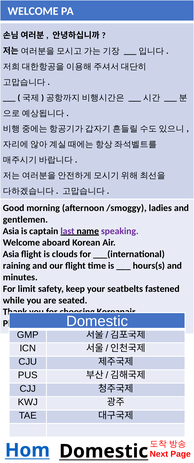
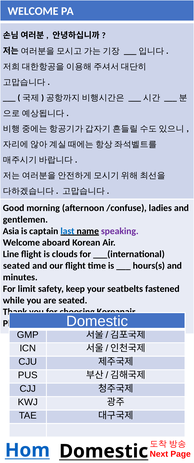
/smoggy: /smoggy -> /confuse
last colour: purple -> blue
Asia at (11, 255): Asia -> Line
raining at (17, 266): raining -> seated
